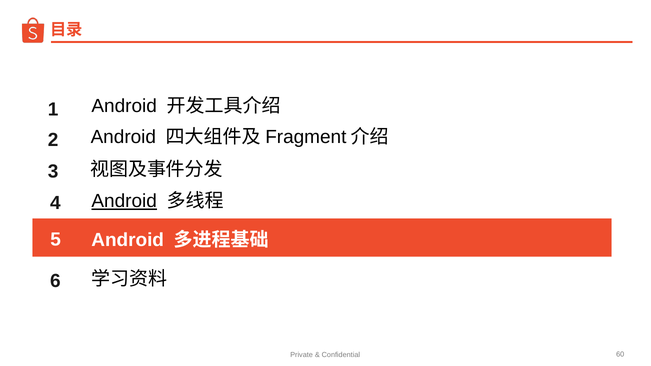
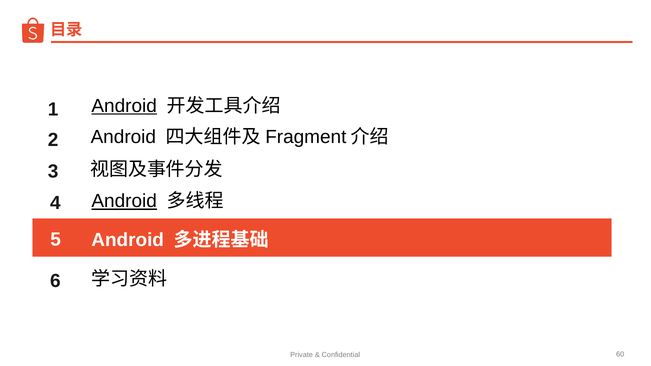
Android at (124, 106) underline: none -> present
